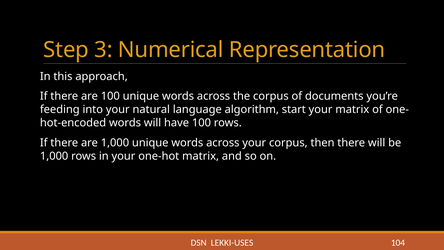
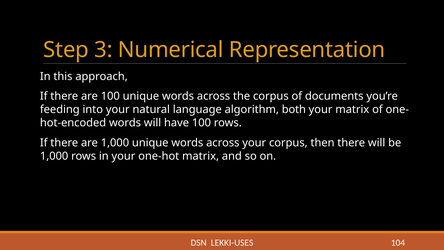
start: start -> both
